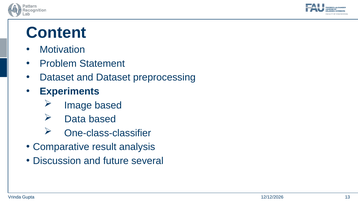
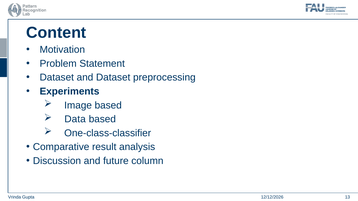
several: several -> column
